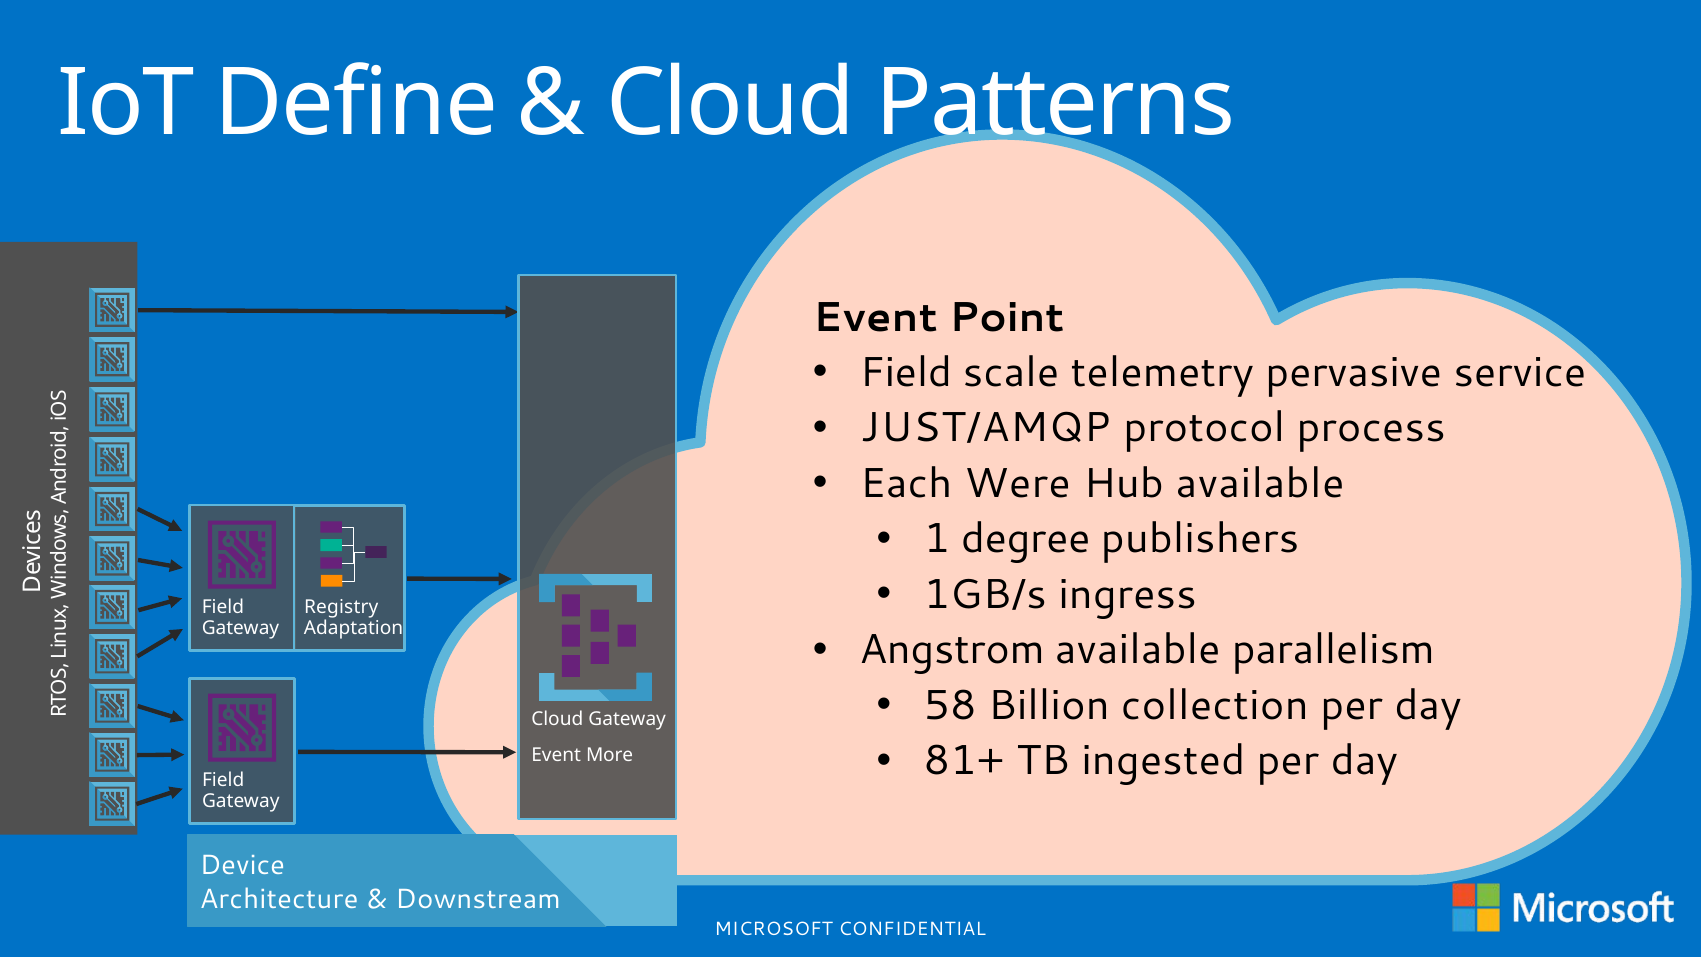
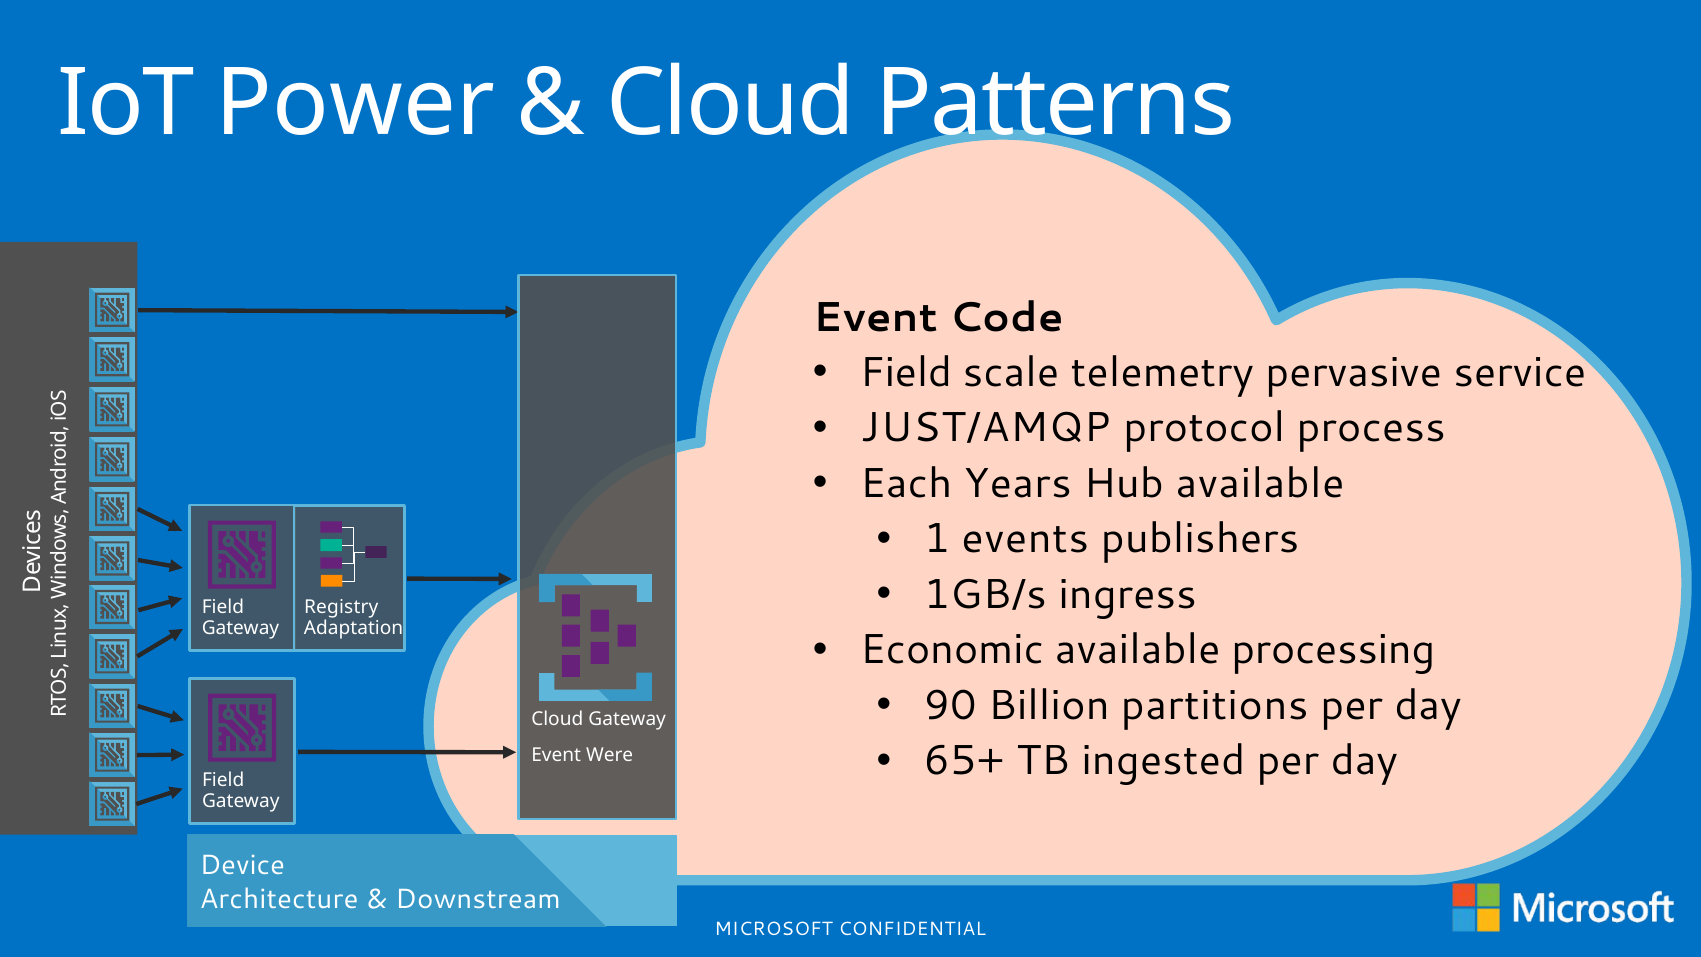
Define: Define -> Power
Point: Point -> Code
Were: Were -> Years
degree: degree -> events
Angstrom: Angstrom -> Economic
parallelism: parallelism -> processing
58: 58 -> 90
collection: collection -> partitions
81+: 81+ -> 65+
More: More -> Were
